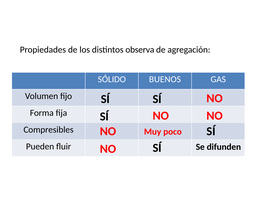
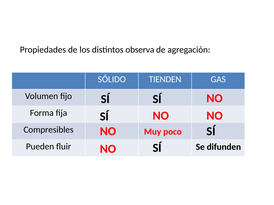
BUENOS: BUENOS -> TIENDEN
